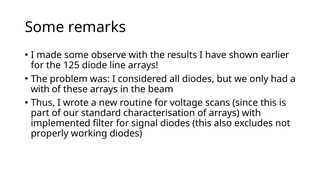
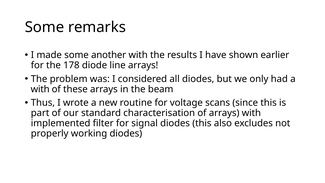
observe: observe -> another
125: 125 -> 178
